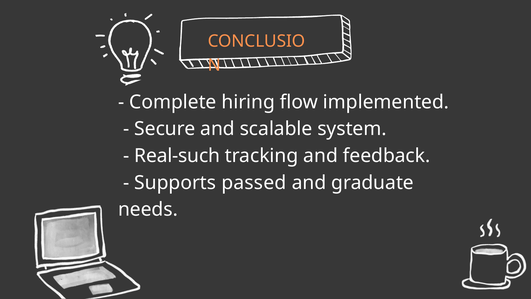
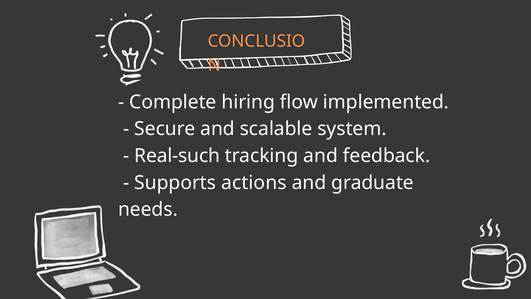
passed: passed -> actions
